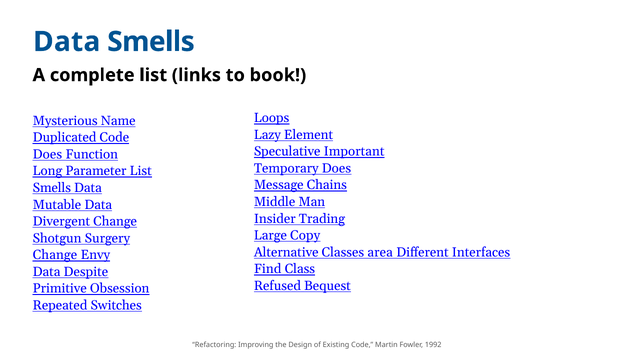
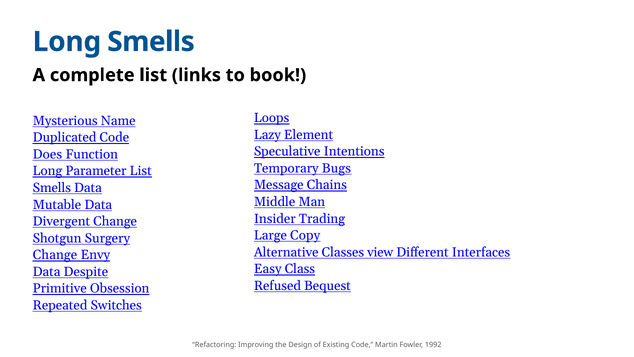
Data at (67, 42): Data -> Long
Important: Important -> Intentions
Temporary Does: Does -> Bugs
area: area -> view
Find: Find -> Easy
